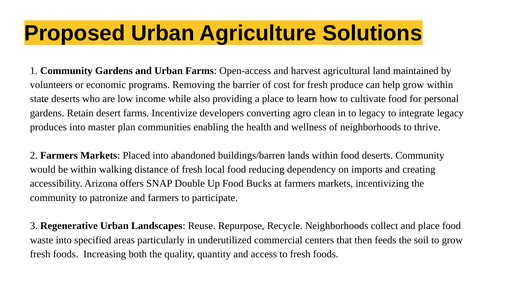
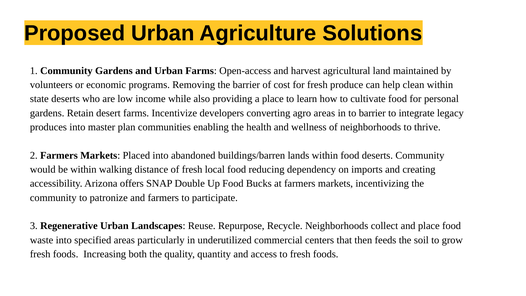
help grow: grow -> clean
agro clean: clean -> areas
to legacy: legacy -> barrier
